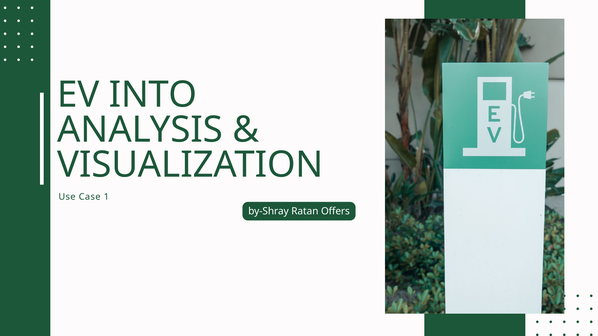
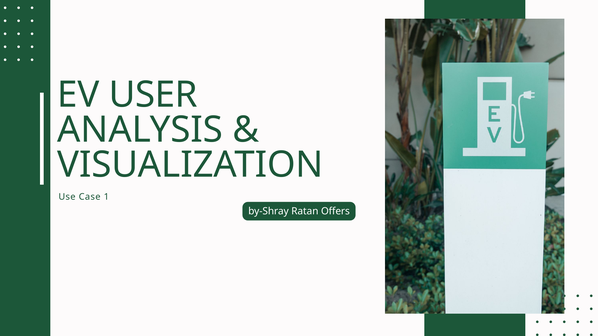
INTO: INTO -> USER
